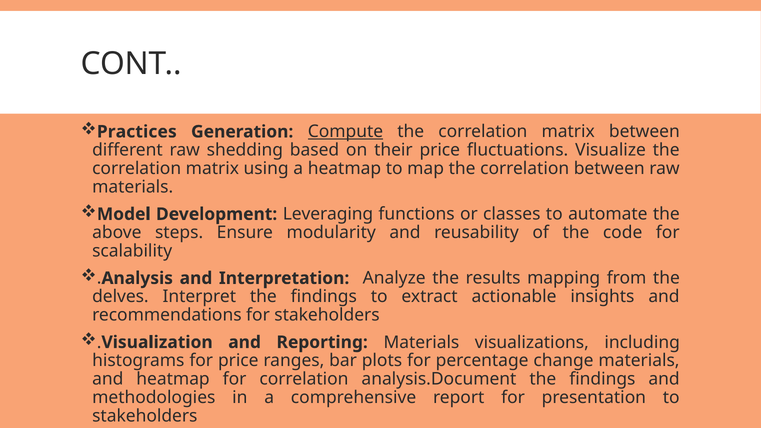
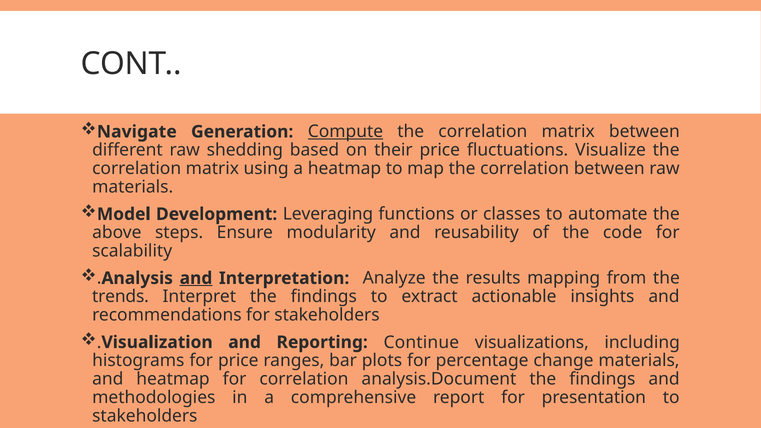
Practices: Practices -> Navigate
and at (196, 278) underline: none -> present
delves: delves -> trends
Reporting Materials: Materials -> Continue
